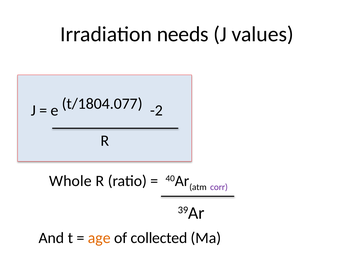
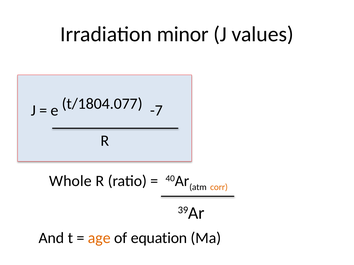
needs: needs -> minor
-2: -2 -> -7
corr colour: purple -> orange
collected: collected -> equation
